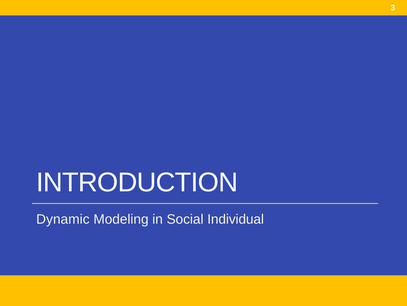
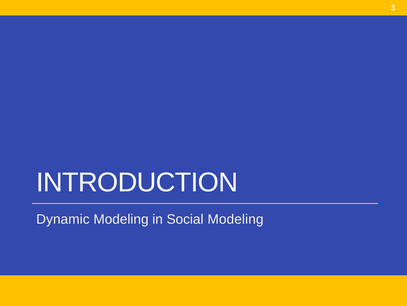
Social Individual: Individual -> Modeling
